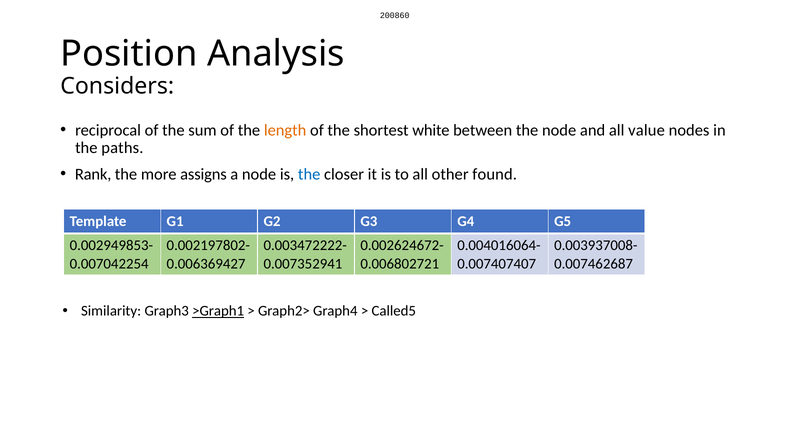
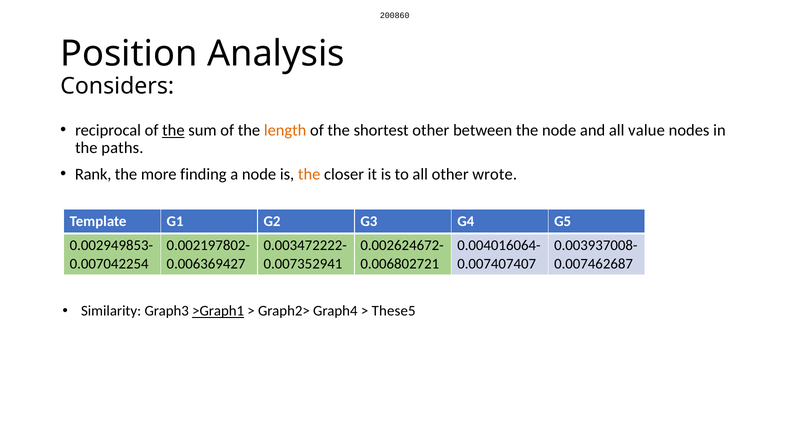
the at (173, 130) underline: none -> present
shortest white: white -> other
assigns: assigns -> finding
the at (309, 174) colour: blue -> orange
found: found -> wrote
Called5: Called5 -> These5
